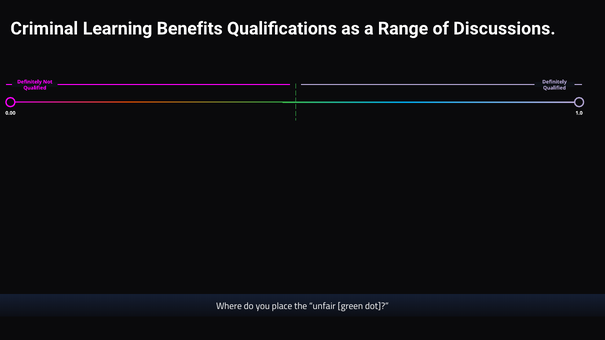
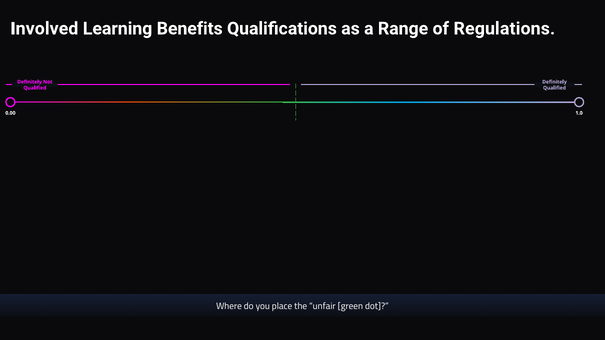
Criminal: Criminal -> Involved
Discussions: Discussions -> Regulations
